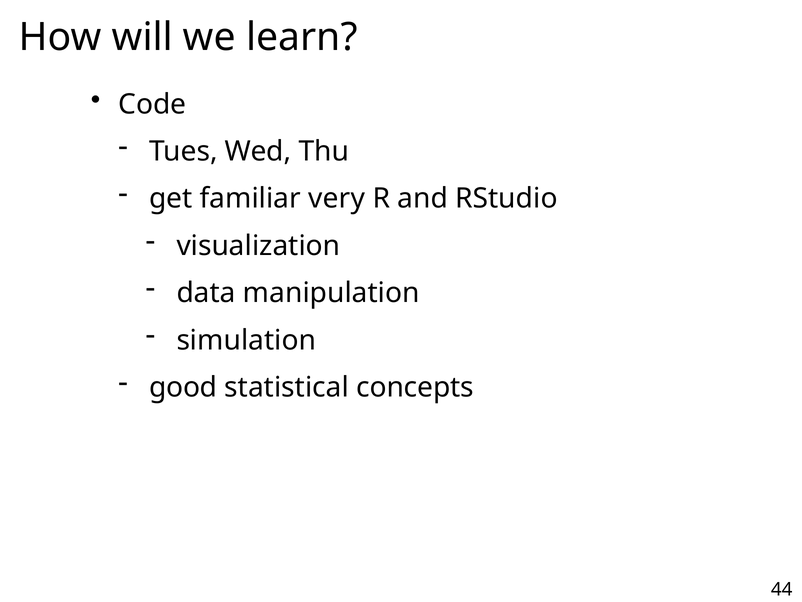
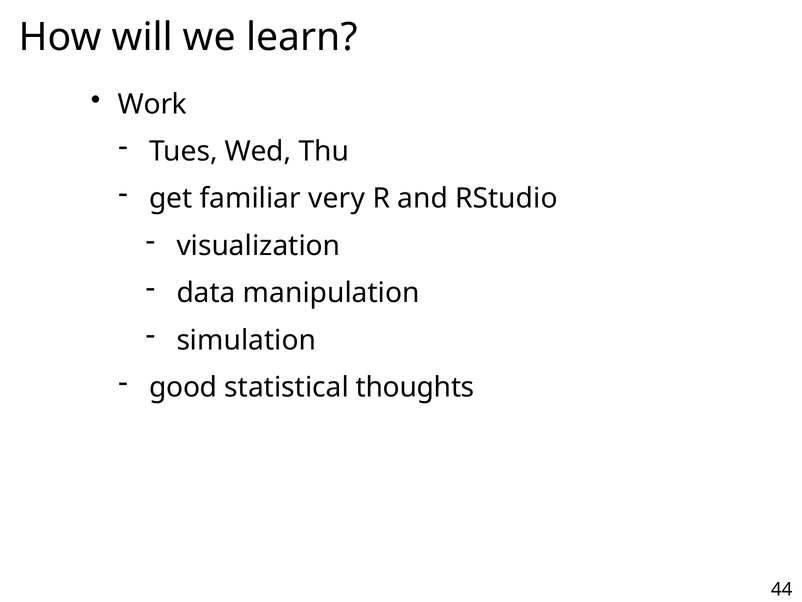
Code: Code -> Work
concepts: concepts -> thoughts
